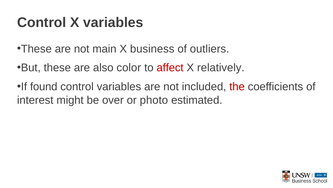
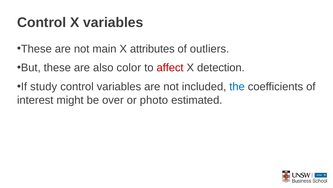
business: business -> attributes
relatively: relatively -> detection
found: found -> study
the colour: red -> blue
